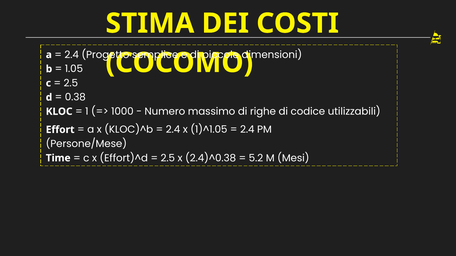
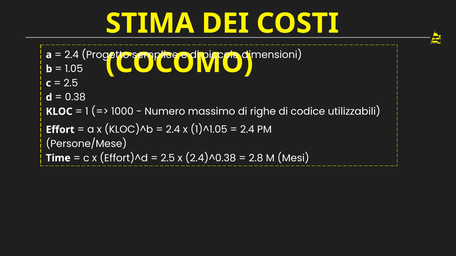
5.2: 5.2 -> 2.8
